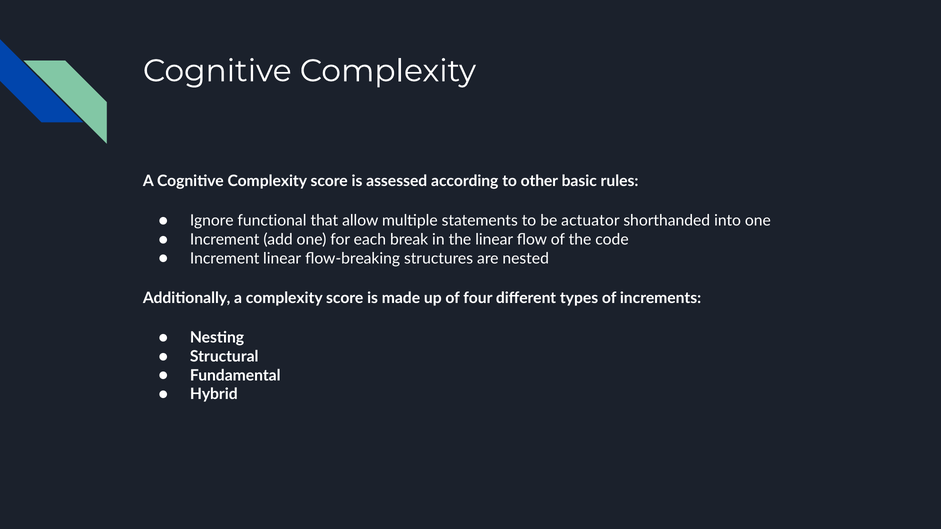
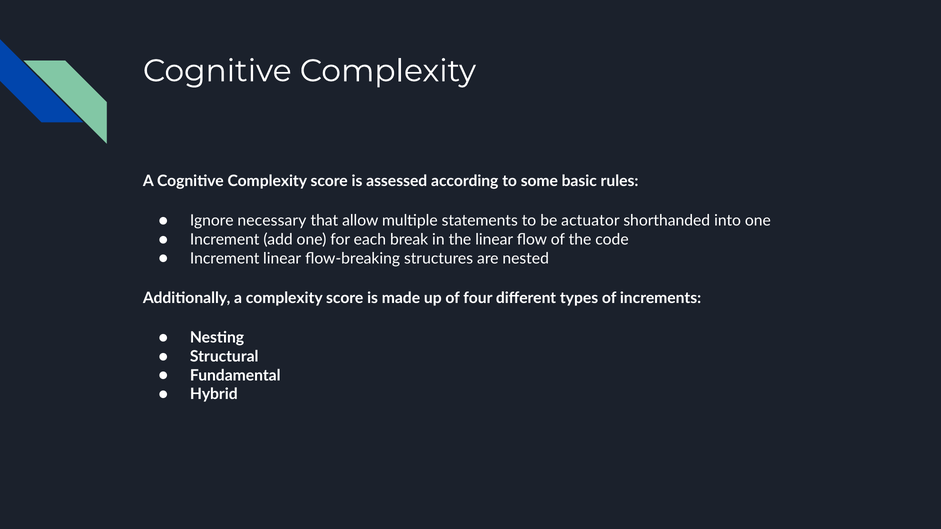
other: other -> some
functional: functional -> necessary
